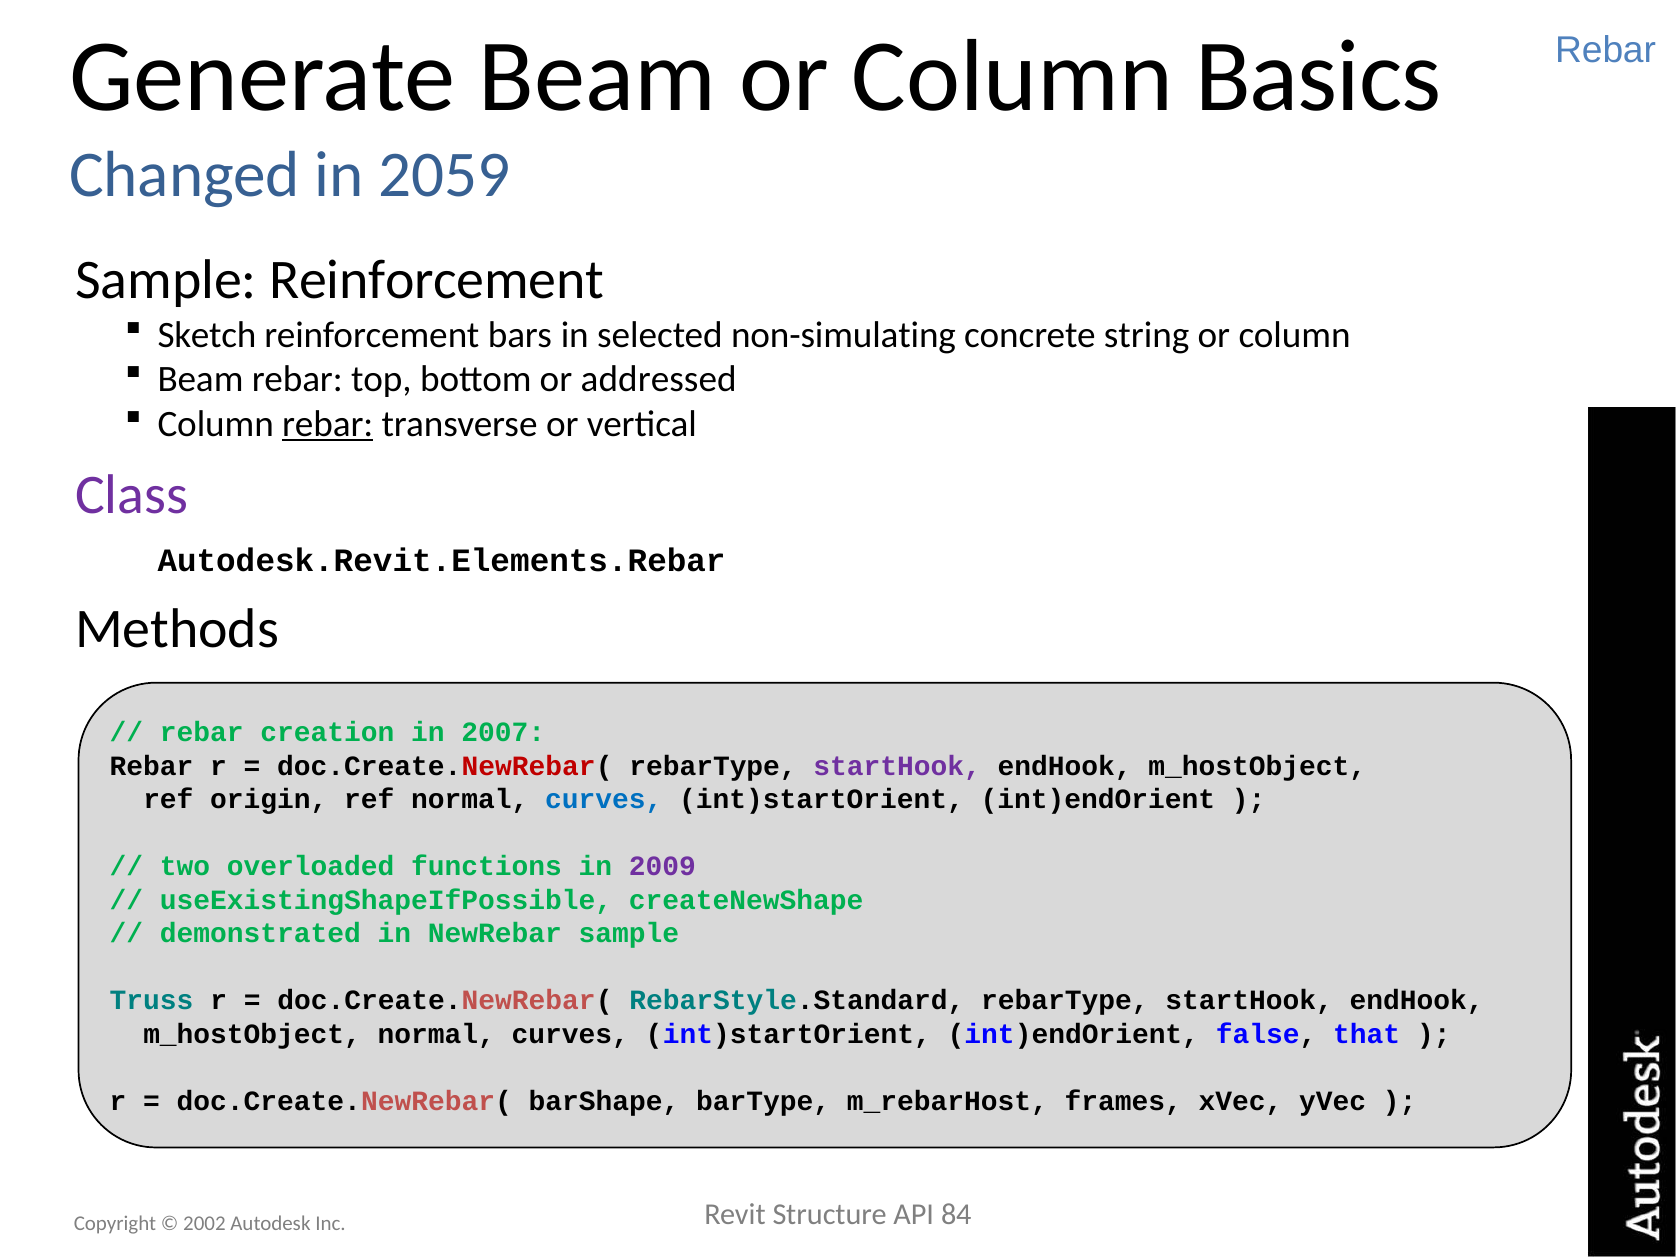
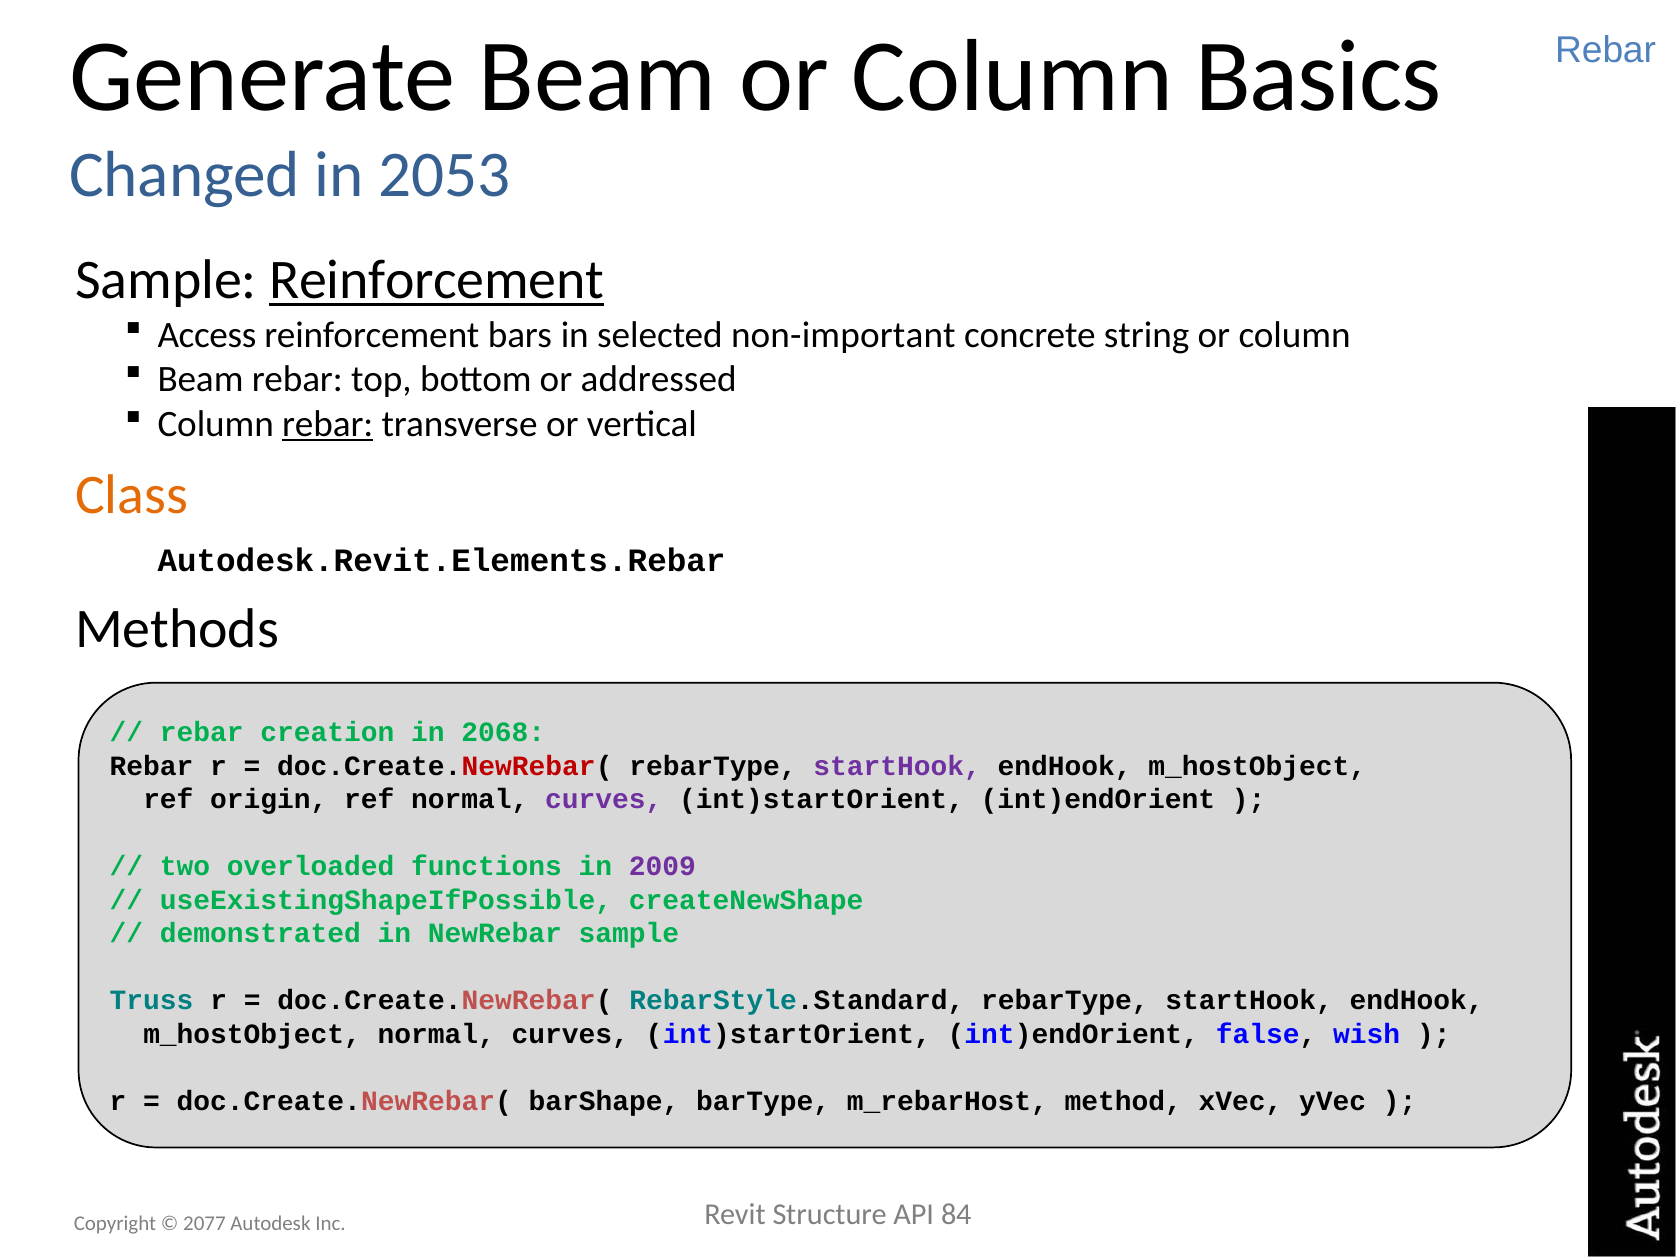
2059: 2059 -> 2053
Reinforcement at (437, 280) underline: none -> present
Sketch: Sketch -> Access
non-simulating: non-simulating -> non-important
Class colour: purple -> orange
2007: 2007 -> 2068
curves at (604, 800) colour: blue -> purple
that: that -> wish
frames: frames -> method
2002: 2002 -> 2077
